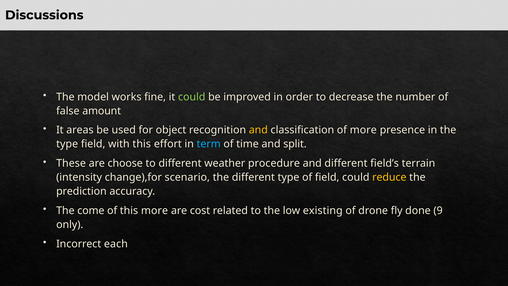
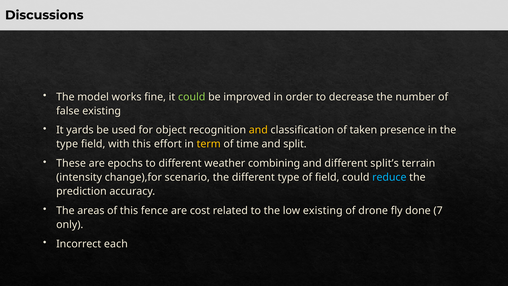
false amount: amount -> existing
areas: areas -> yards
of more: more -> taken
term colour: light blue -> yellow
choose: choose -> epochs
procedure: procedure -> combining
field’s: field’s -> split’s
reduce colour: yellow -> light blue
come: come -> areas
this more: more -> fence
9: 9 -> 7
